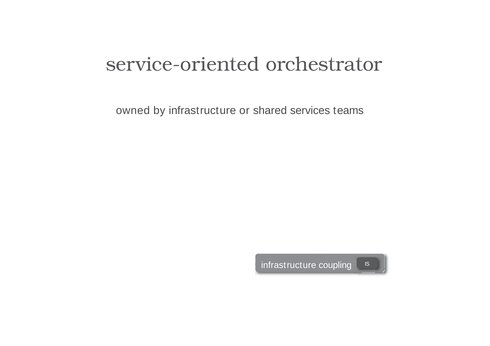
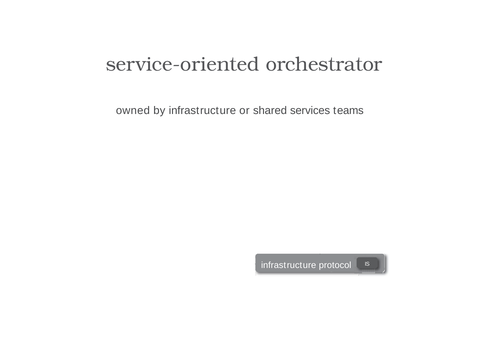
coupling: coupling -> protocol
